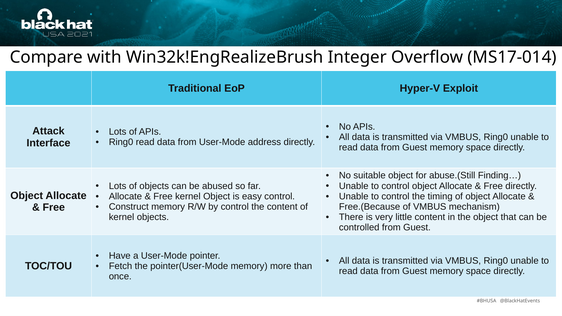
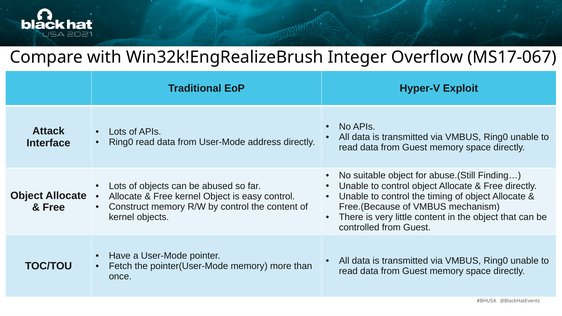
MS17-014: MS17-014 -> MS17-067
